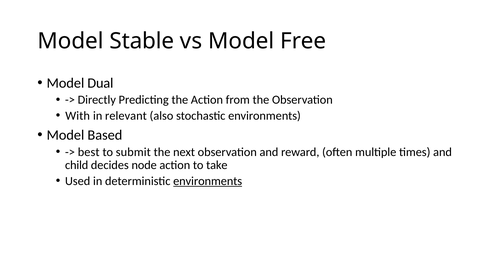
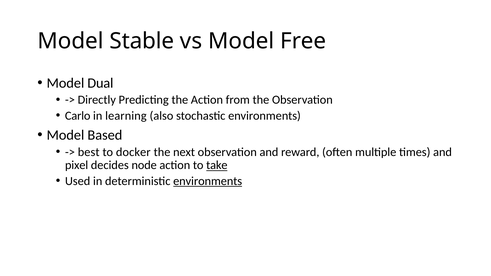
With: With -> Carlo
relevant: relevant -> learning
submit: submit -> docker
child: child -> pixel
take underline: none -> present
